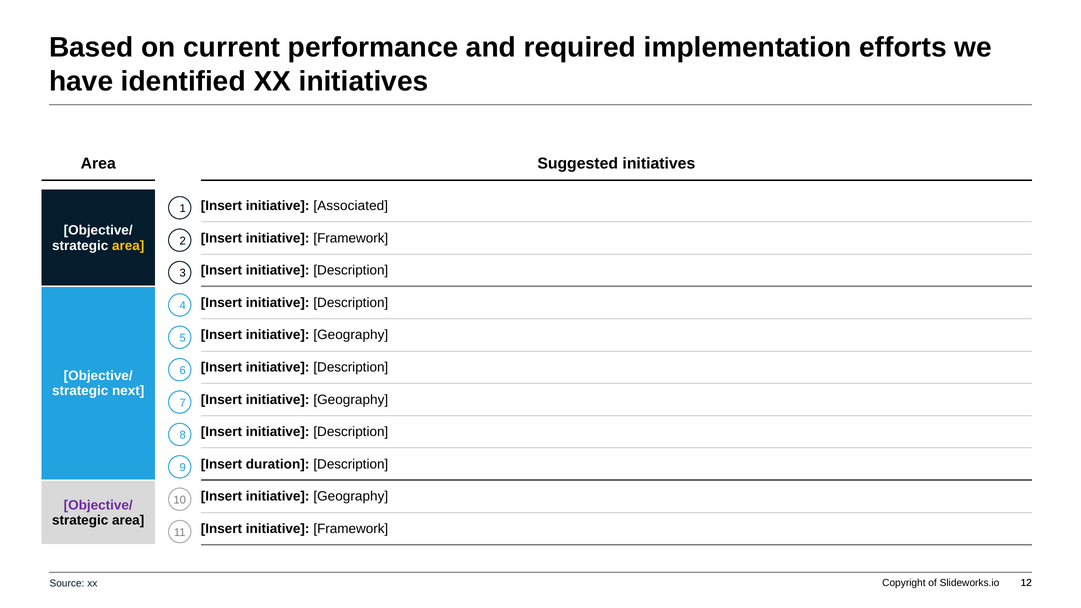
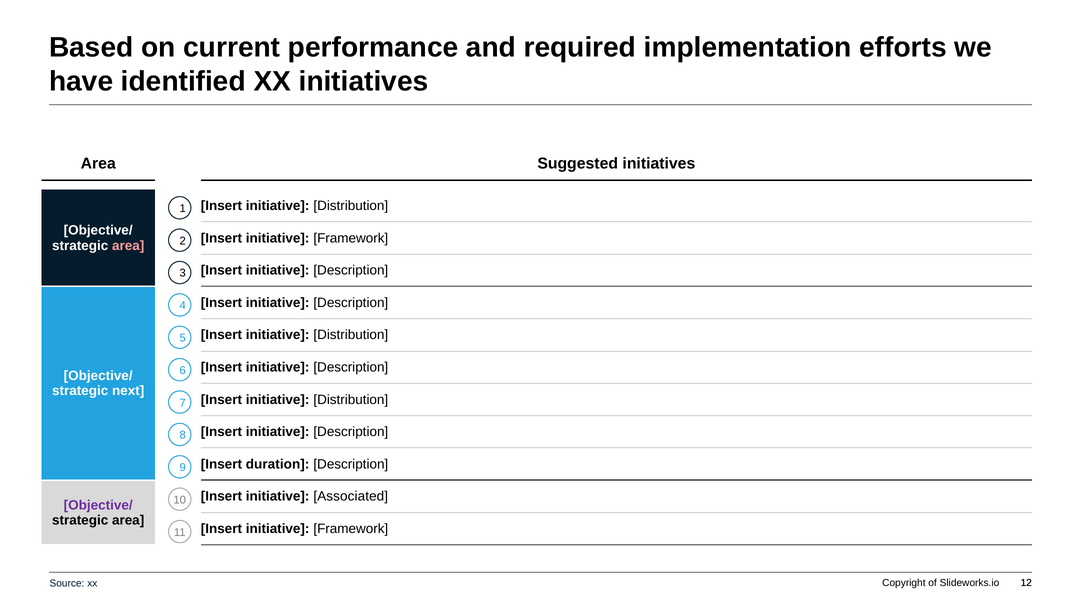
Associated at (351, 206): Associated -> Distribution
area at (128, 246) colour: yellow -> pink
Geography at (351, 335): Geography -> Distribution
Geography at (351, 400): Geography -> Distribution
Geography at (351, 497): Geography -> Associated
